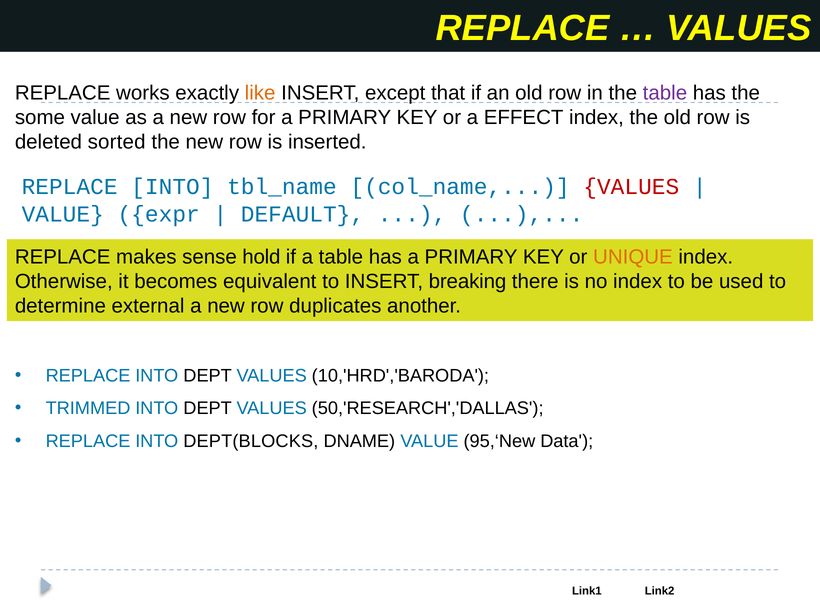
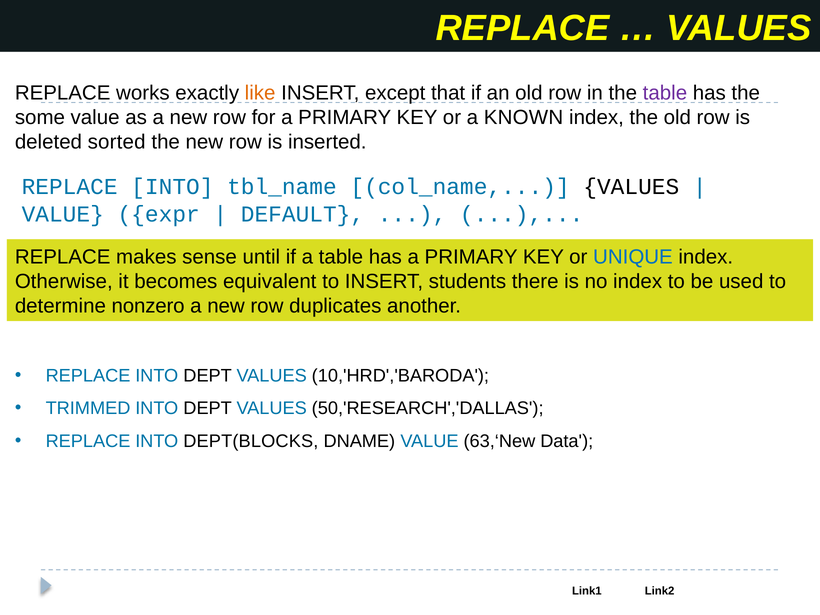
EFFECT: EFFECT -> KNOWN
VALUES at (631, 187) colour: red -> black
hold: hold -> until
UNIQUE colour: orange -> blue
breaking: breaking -> students
external: external -> nonzero
95,‘New: 95,‘New -> 63,‘New
